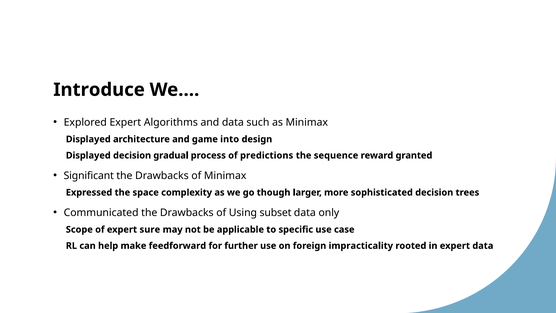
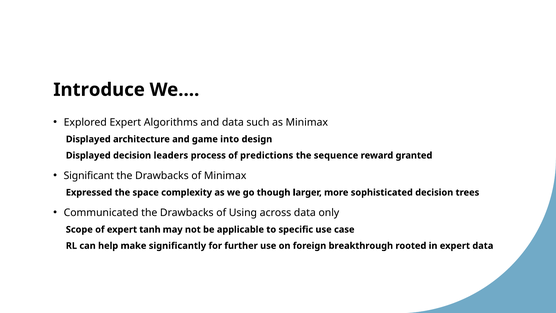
gradual: gradual -> leaders
subset: subset -> across
sure: sure -> tanh
feedforward: feedforward -> significantly
impracticality: impracticality -> breakthrough
